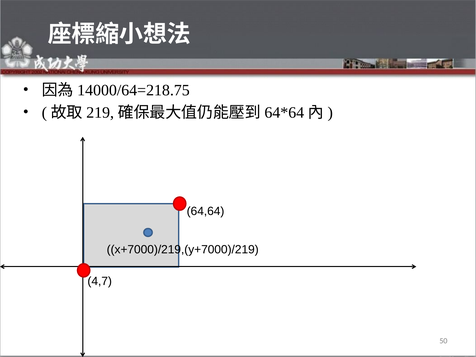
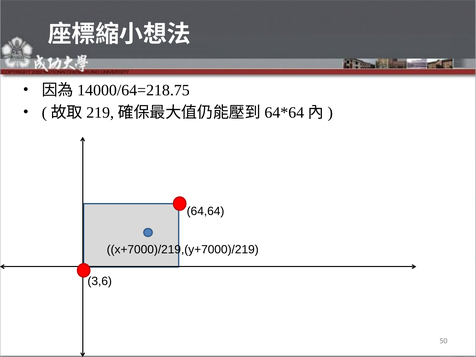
4,7: 4,7 -> 3,6
